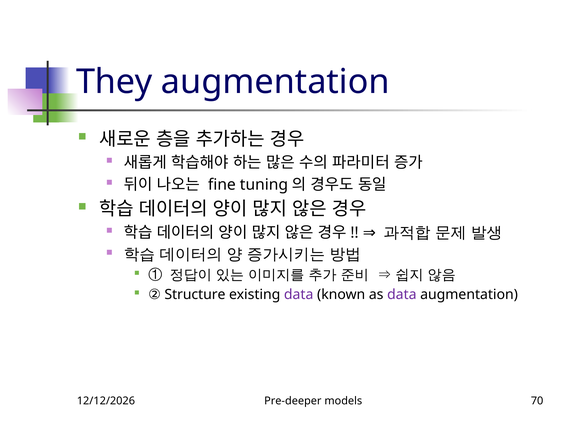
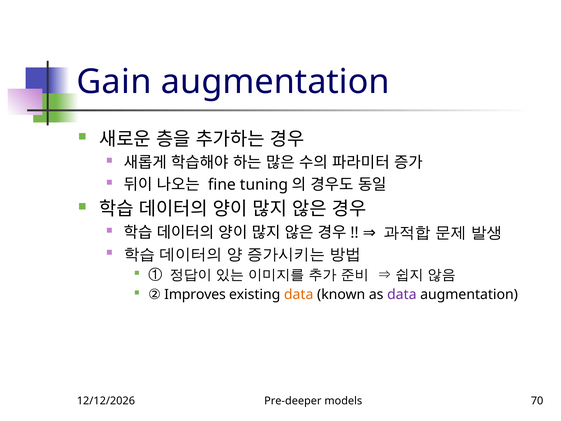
They: They -> Gain
Structure: Structure -> Improves
data at (299, 294) colour: purple -> orange
